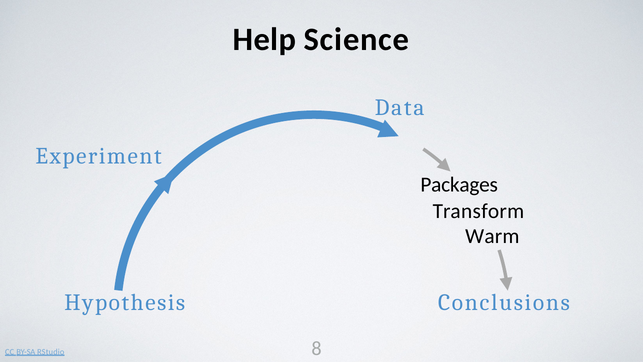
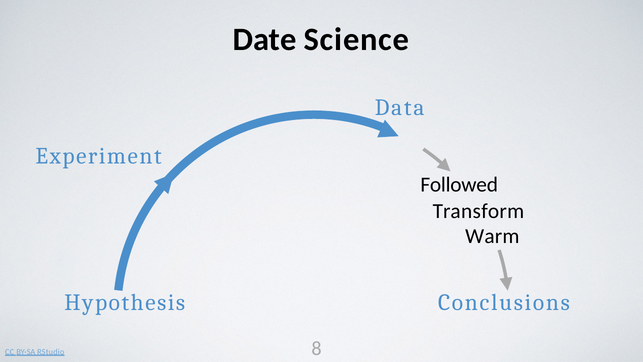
Help: Help -> Date
Packages: Packages -> Followed
